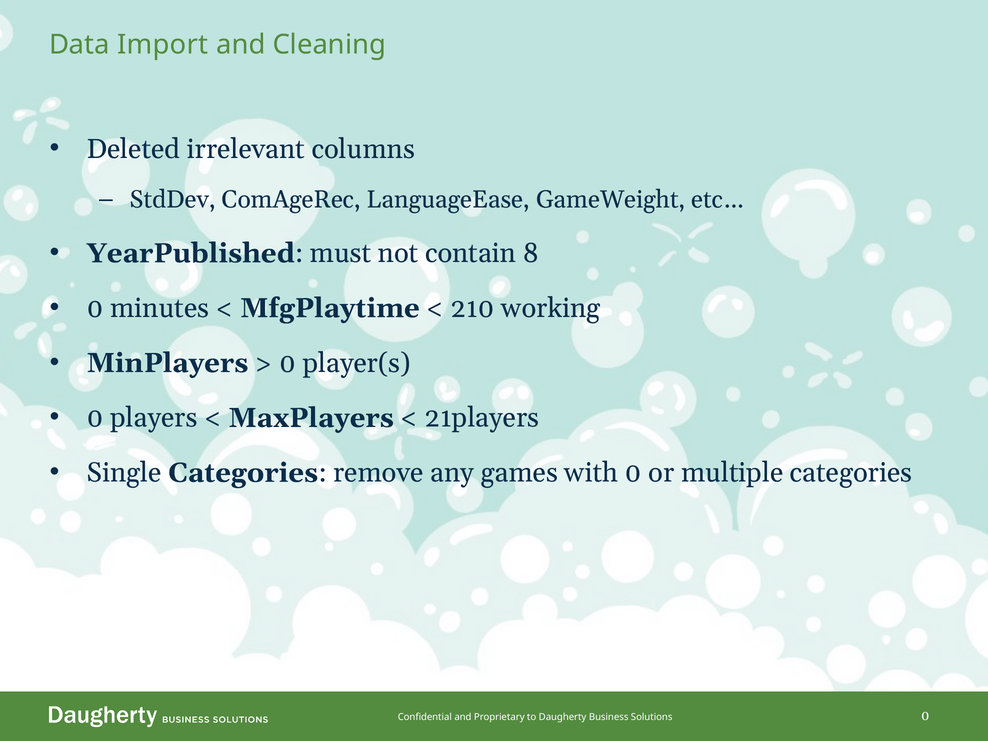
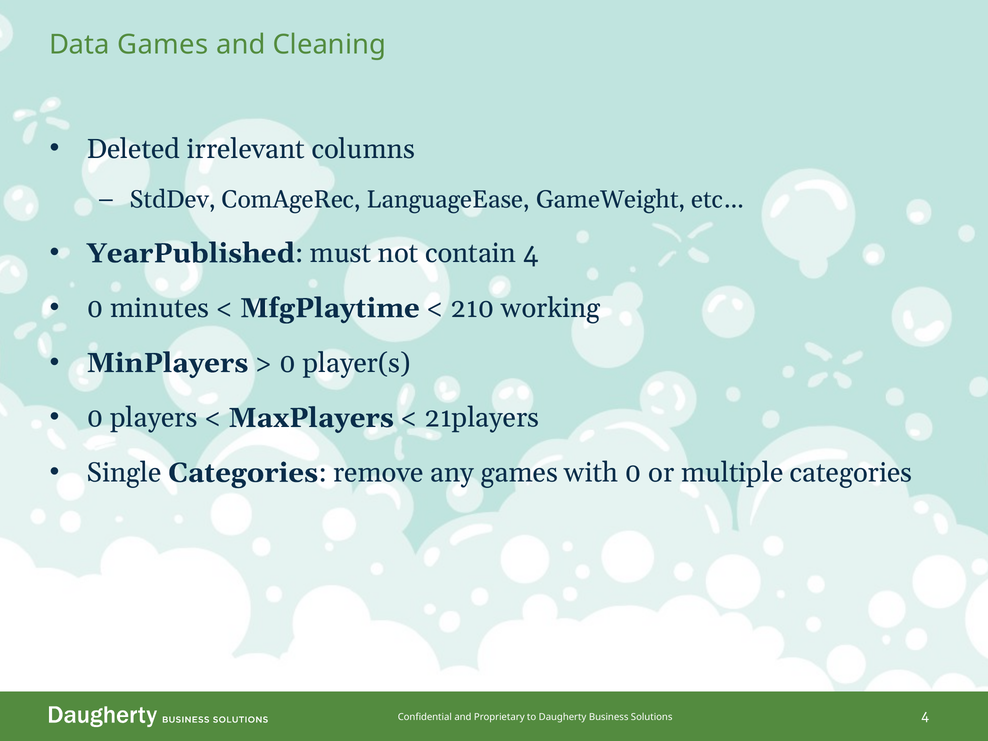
Data Import: Import -> Games
contain 8: 8 -> 4
0 at (925, 716): 0 -> 4
